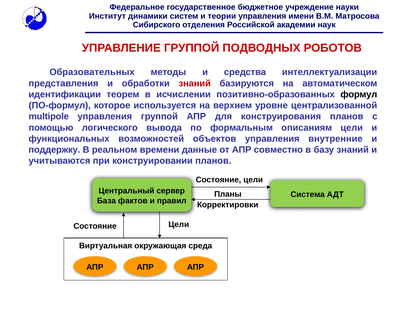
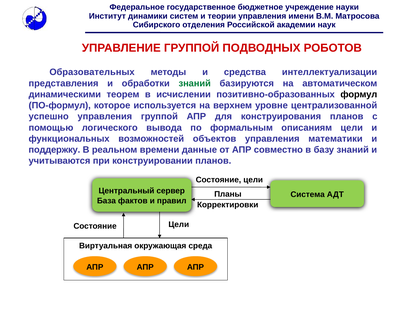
знаний at (195, 83) colour: red -> green
идентификации: идентификации -> динамическими
multipole: multipole -> успешно
внутренние: внутренние -> математики
